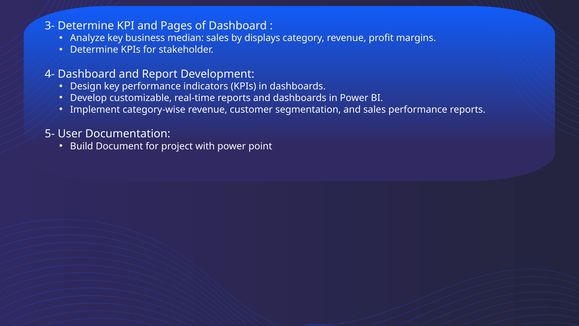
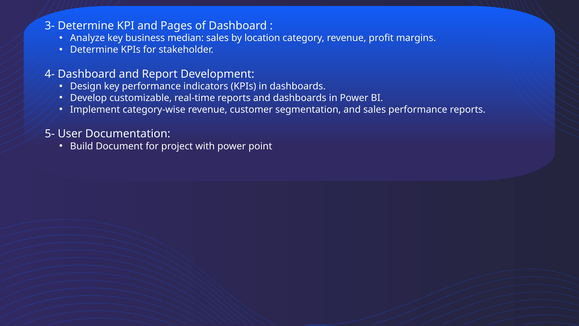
displays: displays -> location
